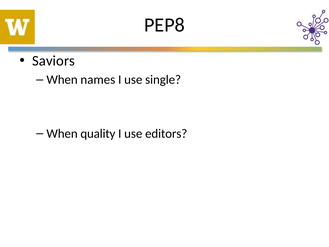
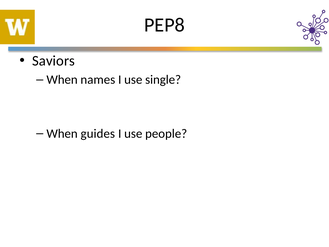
quality: quality -> guides
editors: editors -> people
